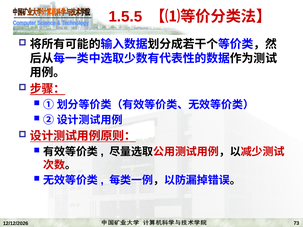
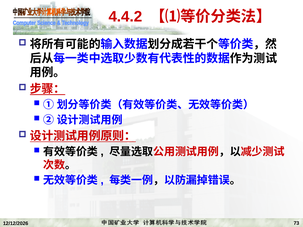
1.5.5: 1.5.5 -> 4.4.2
